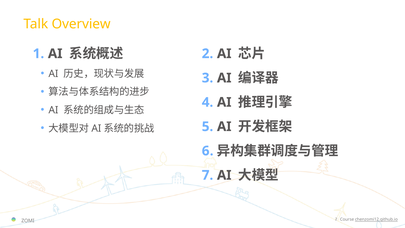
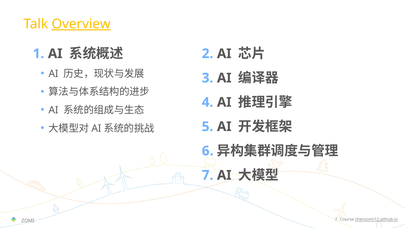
Overview underline: none -> present
